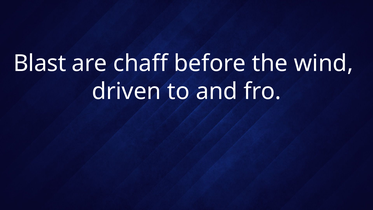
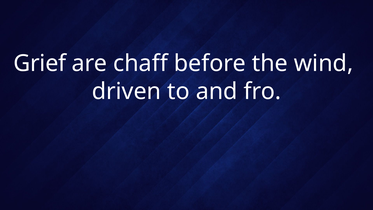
Blast: Blast -> Grief
